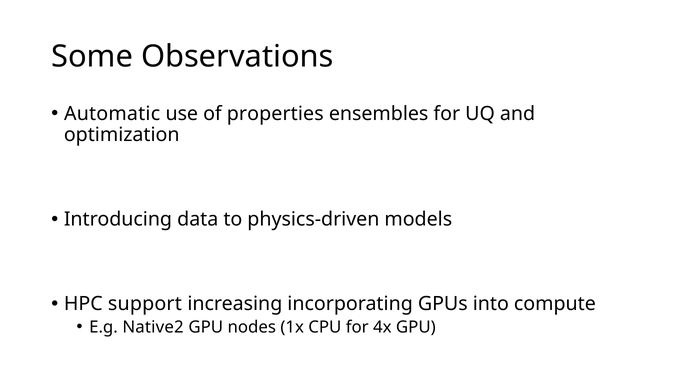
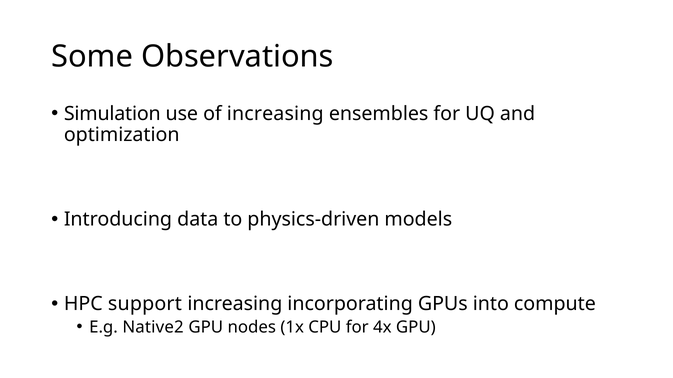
Automatic: Automatic -> Simulation
of properties: properties -> increasing
